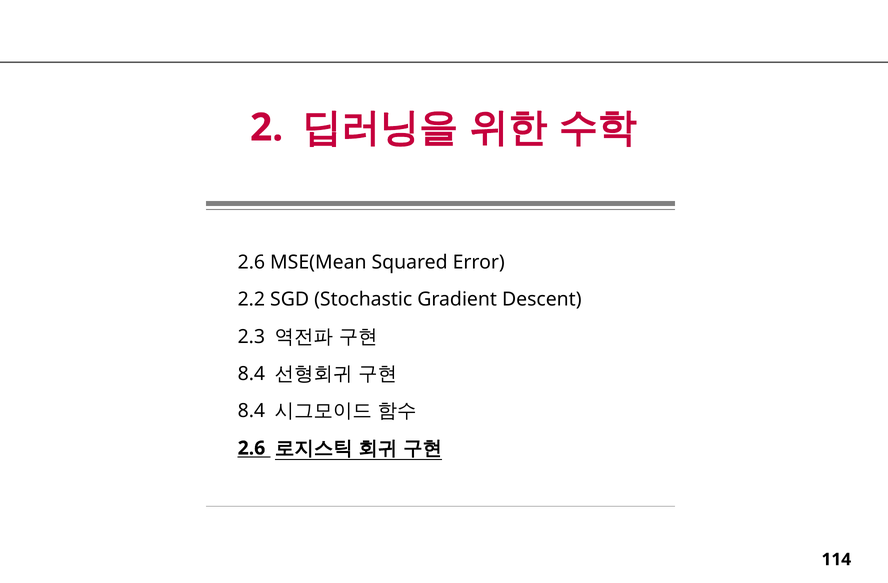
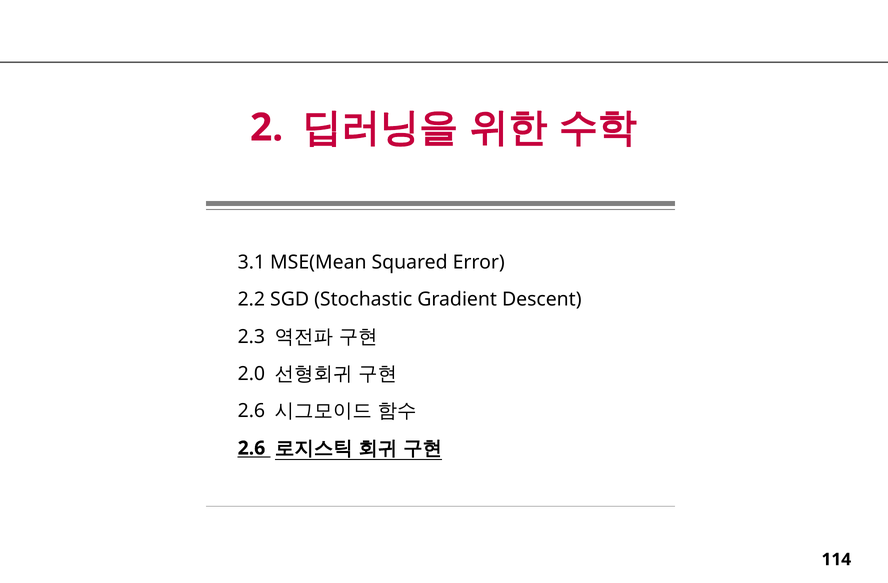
2.6 at (251, 262): 2.6 -> 3.1
8.4 at (251, 374): 8.4 -> 2.0
8.4 at (251, 411): 8.4 -> 2.6
